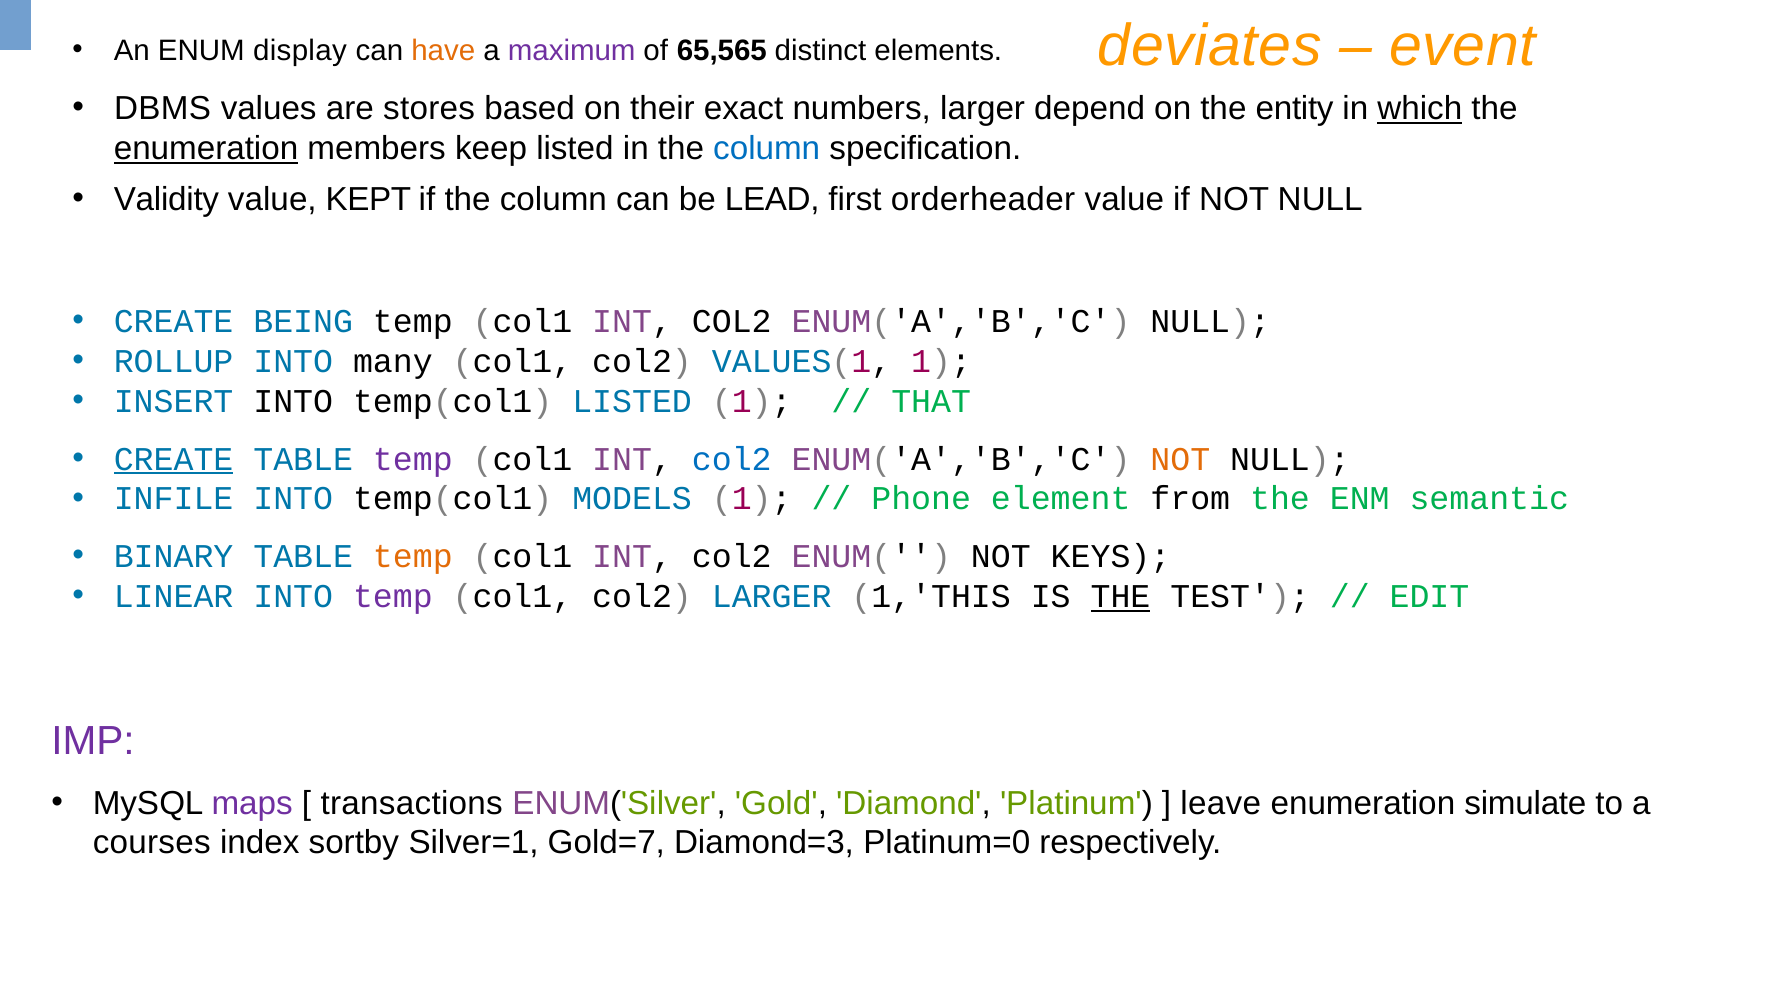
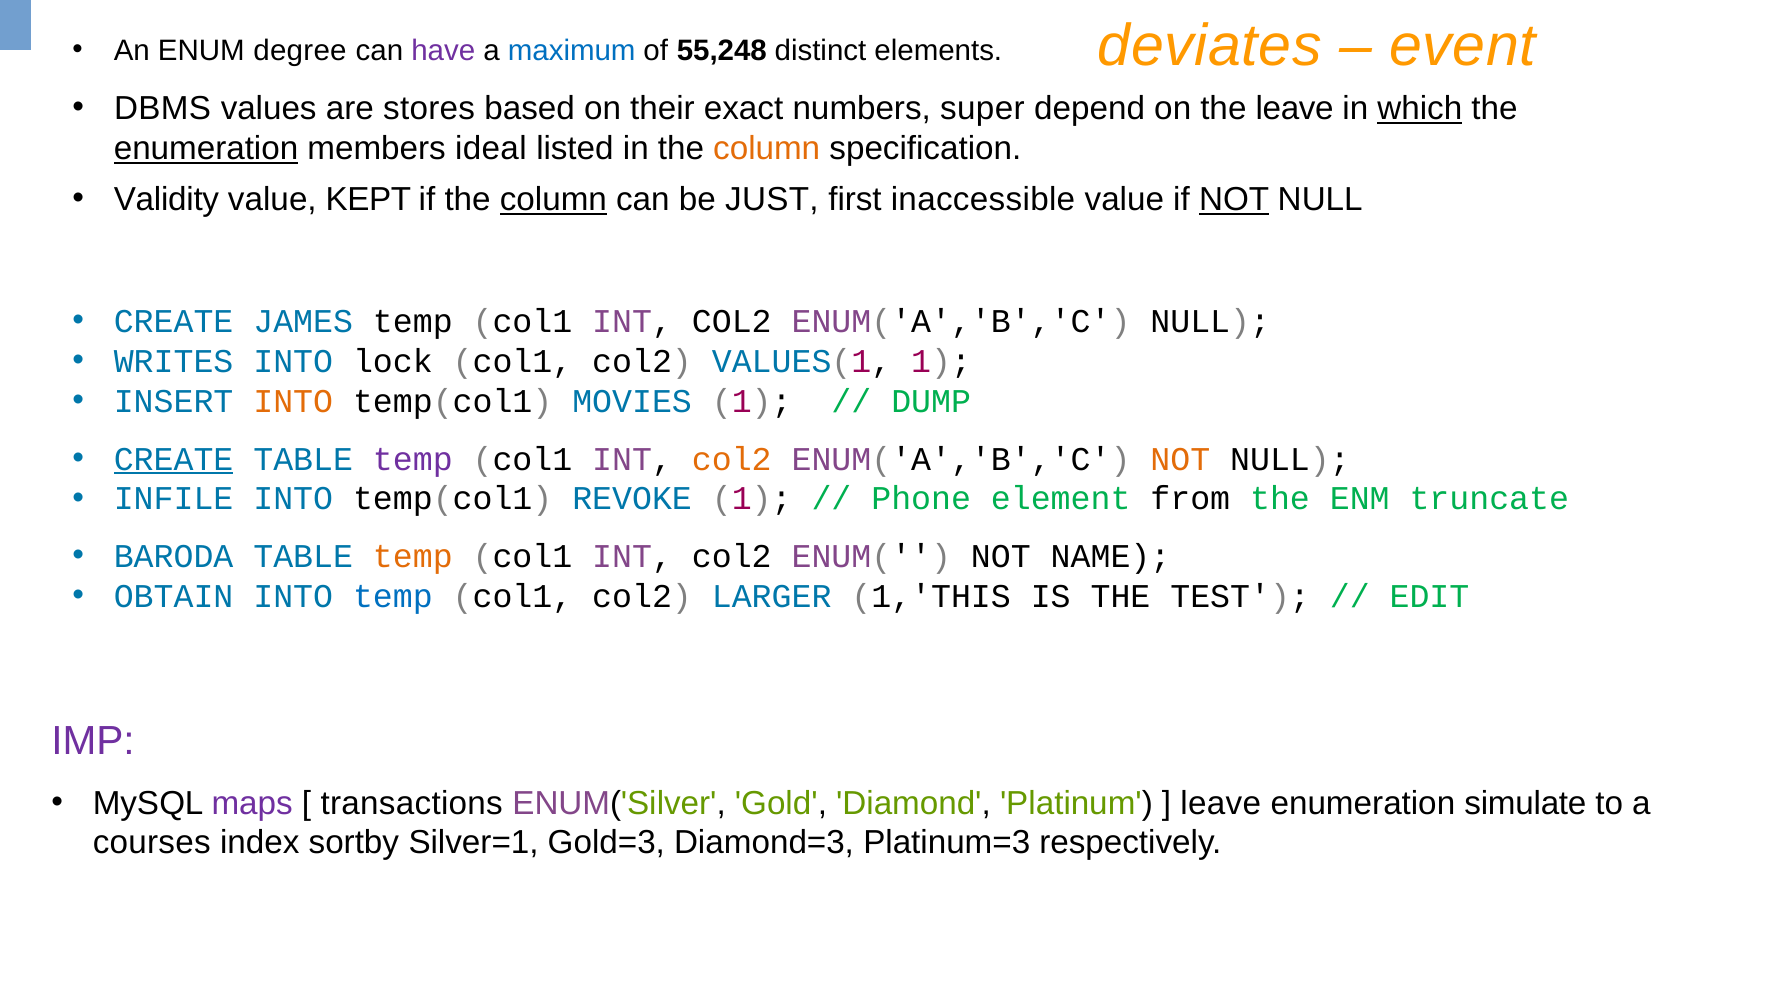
display: display -> degree
have colour: orange -> purple
maximum colour: purple -> blue
65,565: 65,565 -> 55,248
numbers larger: larger -> super
the entity: entity -> leave
keep: keep -> ideal
column at (767, 148) colour: blue -> orange
column at (553, 199) underline: none -> present
LEAD: LEAD -> JUST
orderheader: orderheader -> inaccessible
NOT at (1234, 199) underline: none -> present
BEING: BEING -> JAMES
ROLLUP: ROLLUP -> WRITES
many: many -> lock
INTO at (293, 401) colour: black -> orange
temp(col1 LISTED: LISTED -> MOVIES
THAT: THAT -> DUMP
col2 at (732, 459) colour: blue -> orange
MODELS: MODELS -> REVOKE
semantic: semantic -> truncate
BINARY: BINARY -> BARODA
KEYS: KEYS -> NAME
LINEAR: LINEAR -> OBTAIN
temp at (393, 596) colour: purple -> blue
THE at (1121, 596) underline: present -> none
Gold=7: Gold=7 -> Gold=3
Platinum=0: Platinum=0 -> Platinum=3
